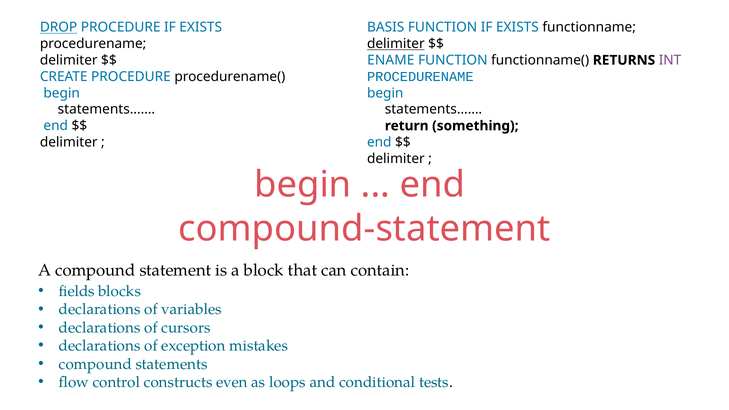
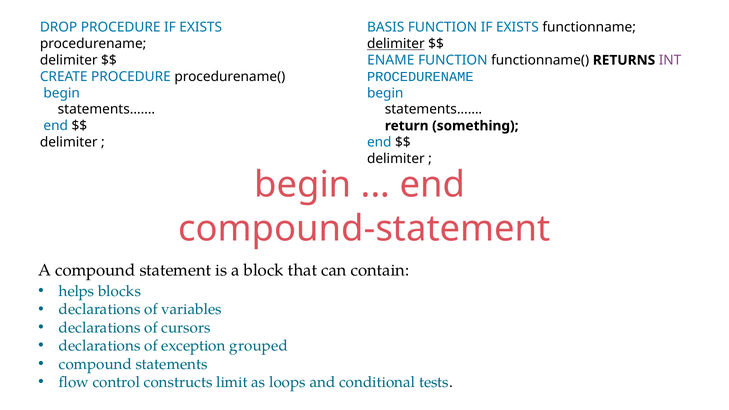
DROP underline: present -> none
fields: fields -> helps
mistakes: mistakes -> grouped
even: even -> limit
